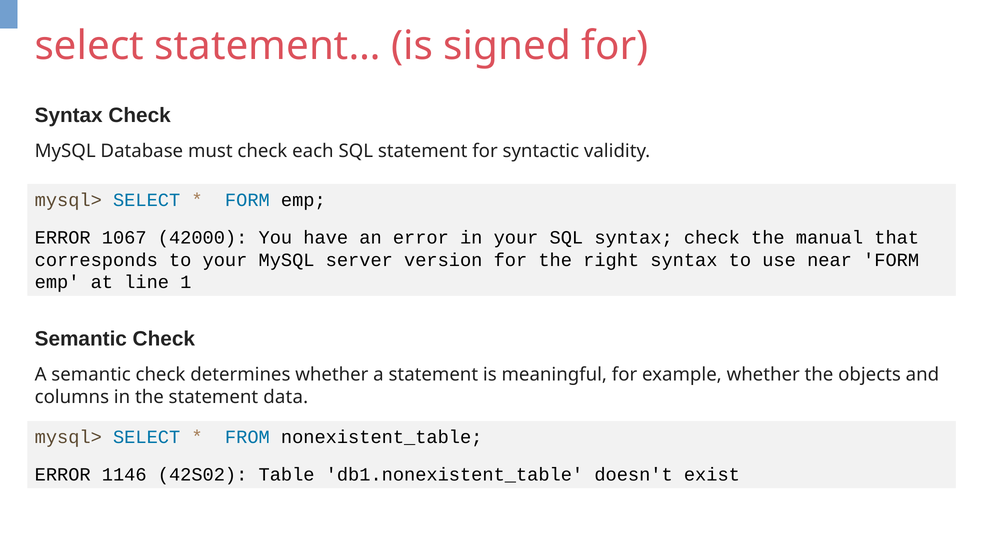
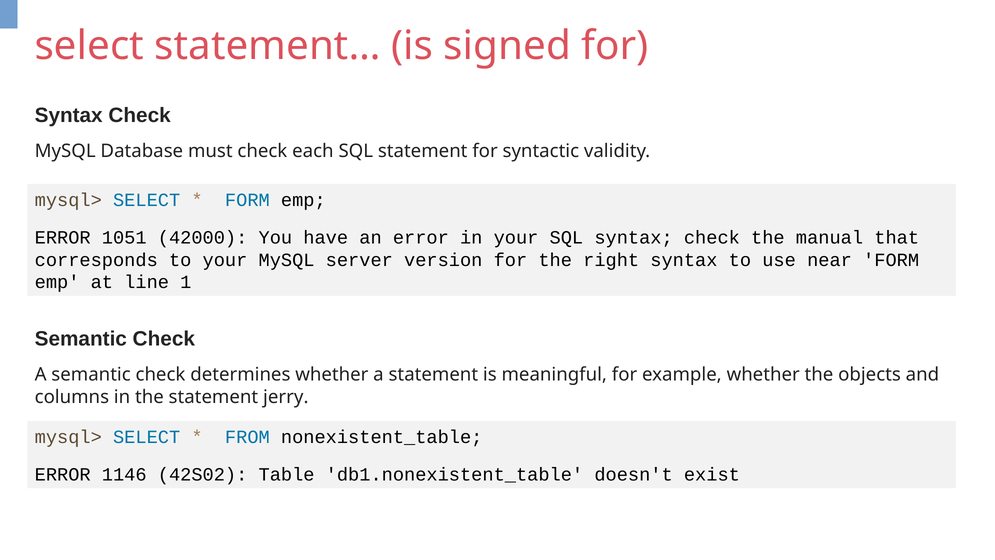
1067: 1067 -> 1051
data: data -> jerry
